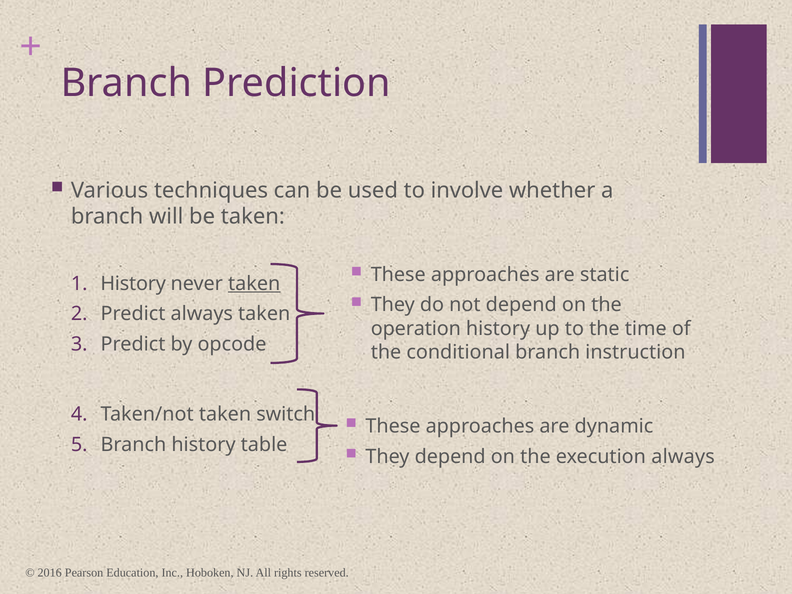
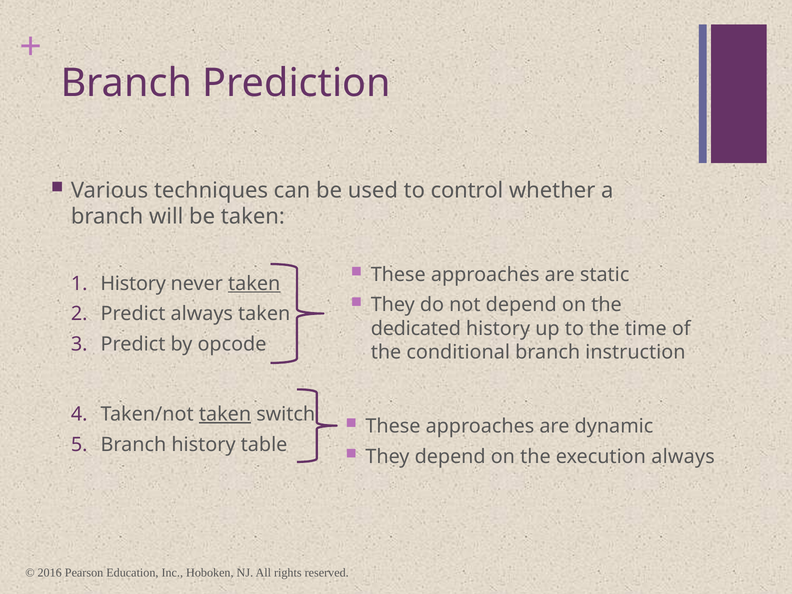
involve: involve -> control
operation: operation -> dedicated
taken at (225, 414) underline: none -> present
